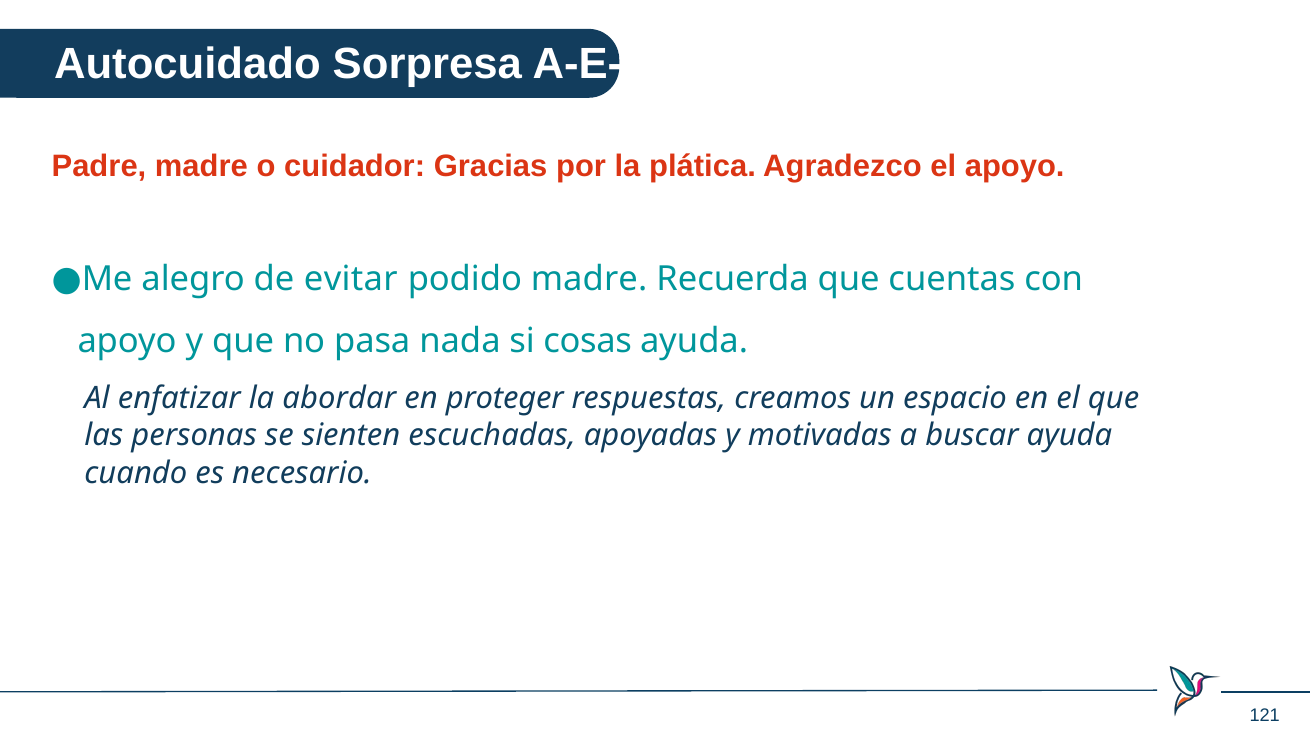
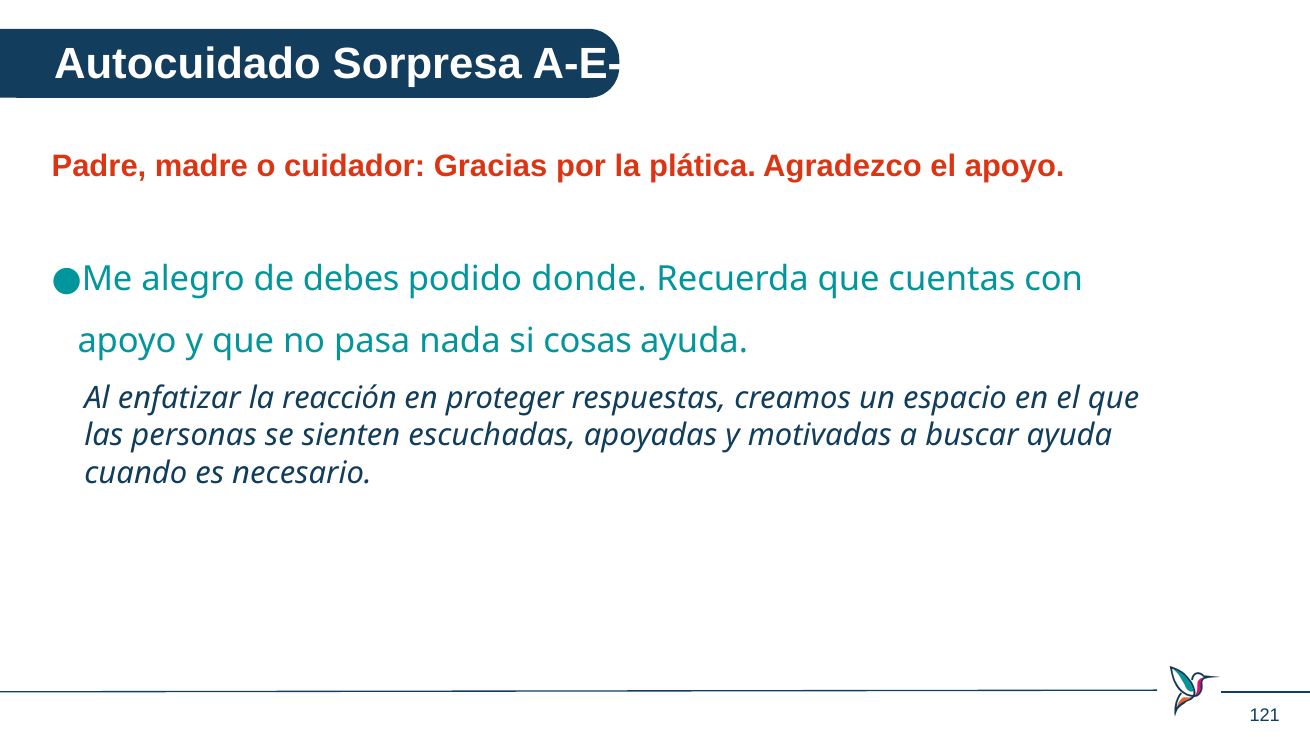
evitar: evitar -> debes
podido madre: madre -> donde
abordar: abordar -> reacción
